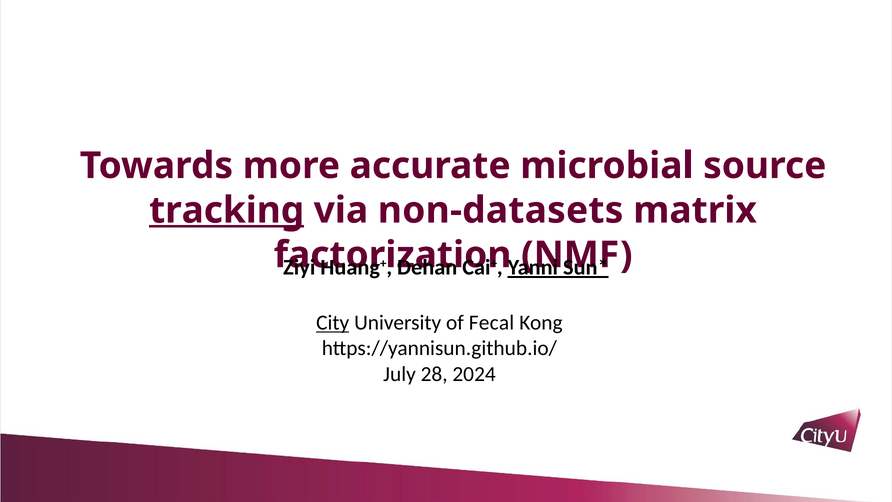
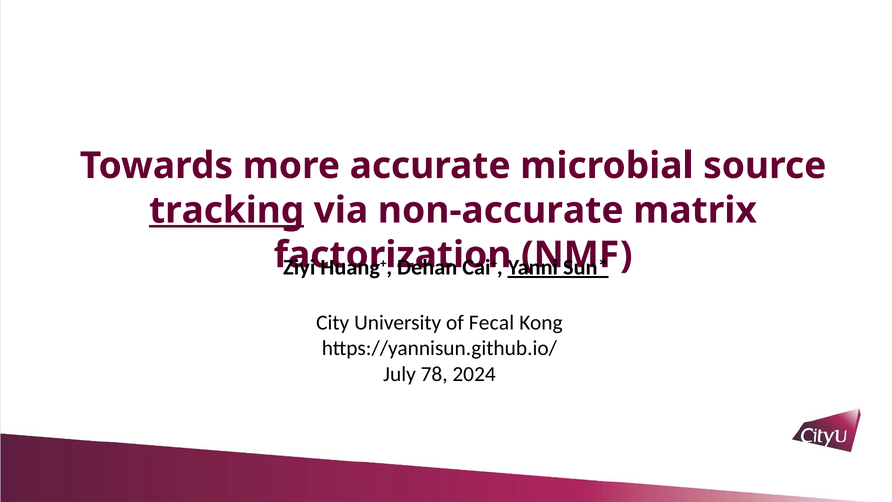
non-datasets: non-datasets -> non-accurate
City underline: present -> none
28: 28 -> 78
